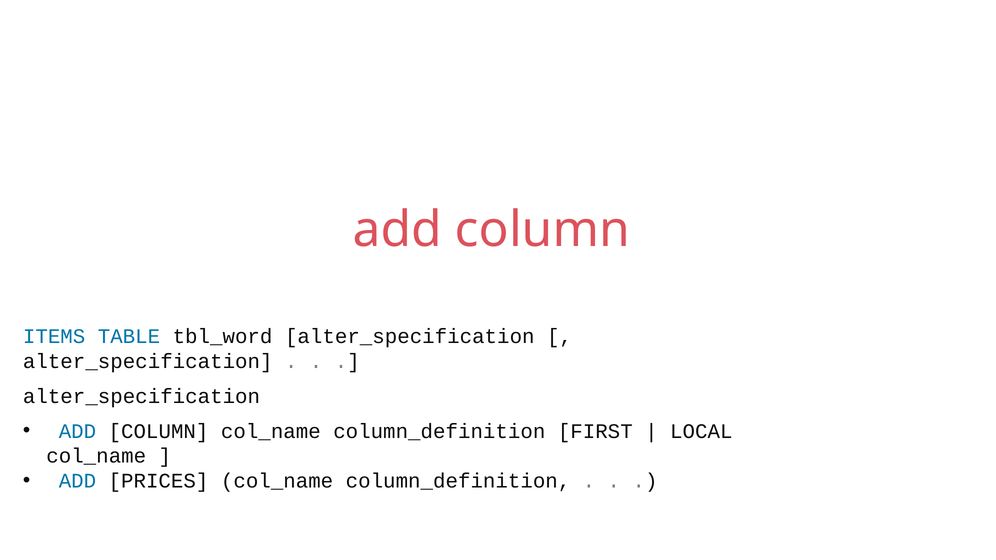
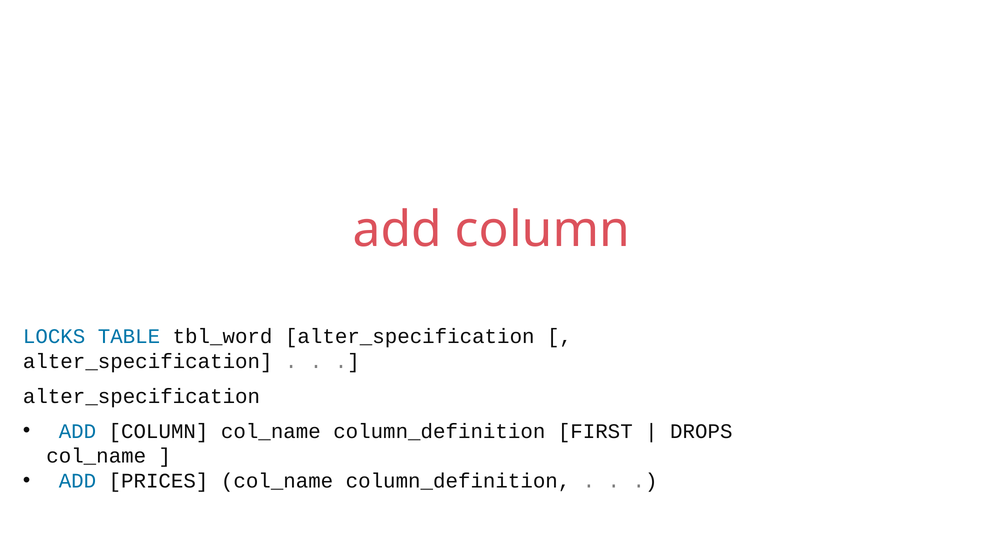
ITEMS: ITEMS -> LOCKS
LOCAL: LOCAL -> DROPS
